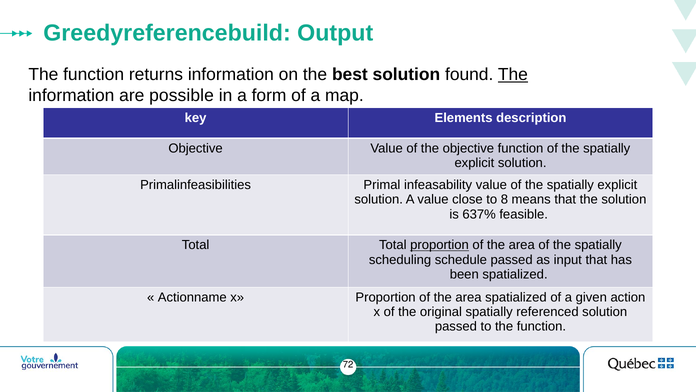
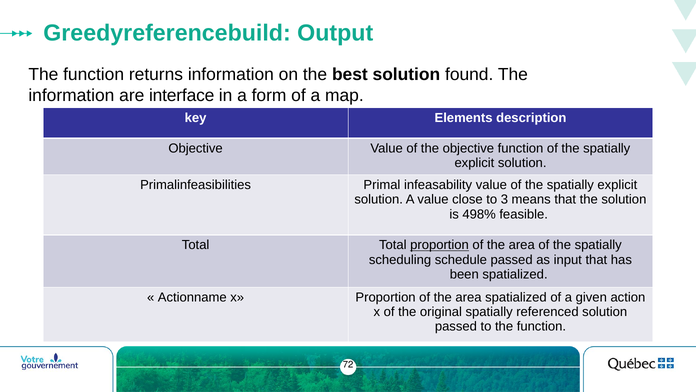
The at (513, 74) underline: present -> none
possible: possible -> interface
8: 8 -> 3
637%: 637% -> 498%
